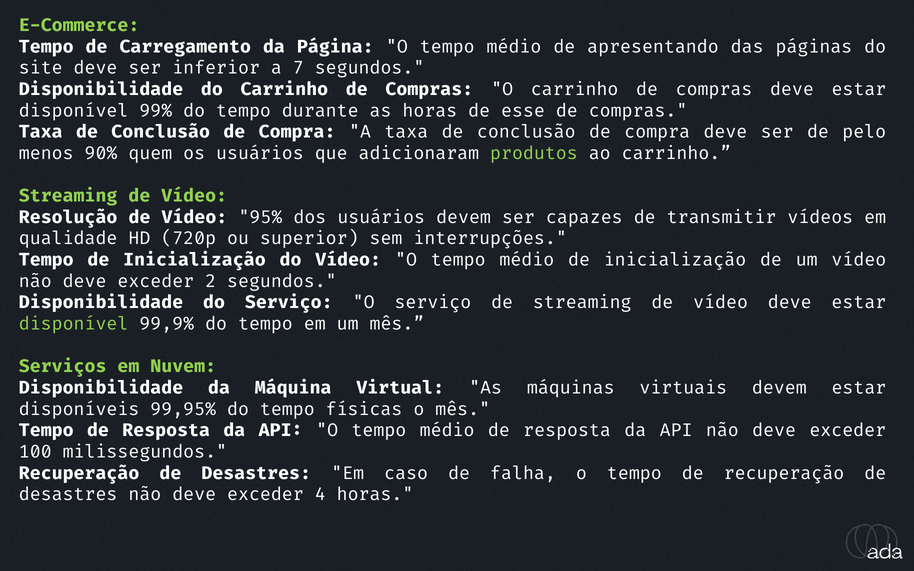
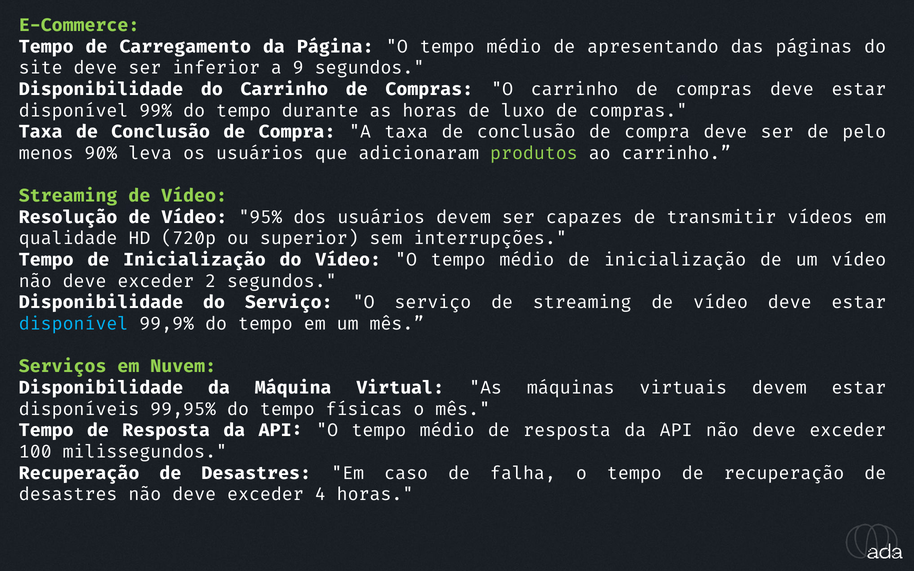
7: 7 -> 9
esse: esse -> luxo
quem: quem -> leva
disponível at (74, 324) colour: light green -> light blue
